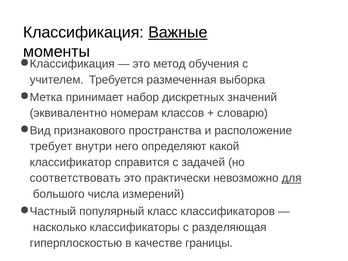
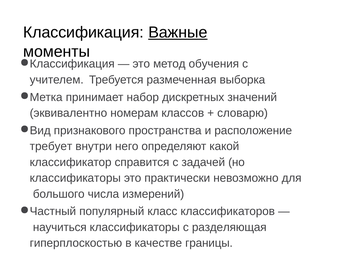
соответствовать at (75, 178): соответствовать -> классификаторы
для underline: present -> none
насколько: насколько -> научиться
